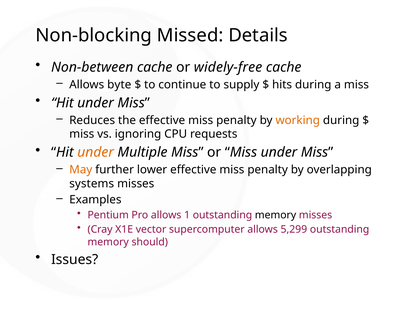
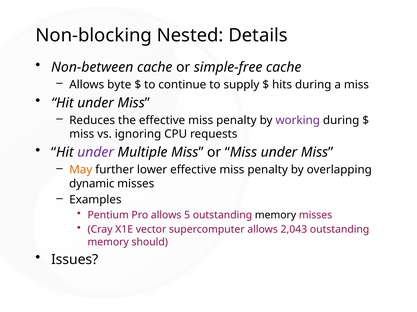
Missed: Missed -> Nested
widely‐free: widely‐free -> simple‐free
working colour: orange -> purple
under at (96, 153) colour: orange -> purple
systems: systems -> dynamic
1: 1 -> 5
5,299: 5,299 -> 2,043
